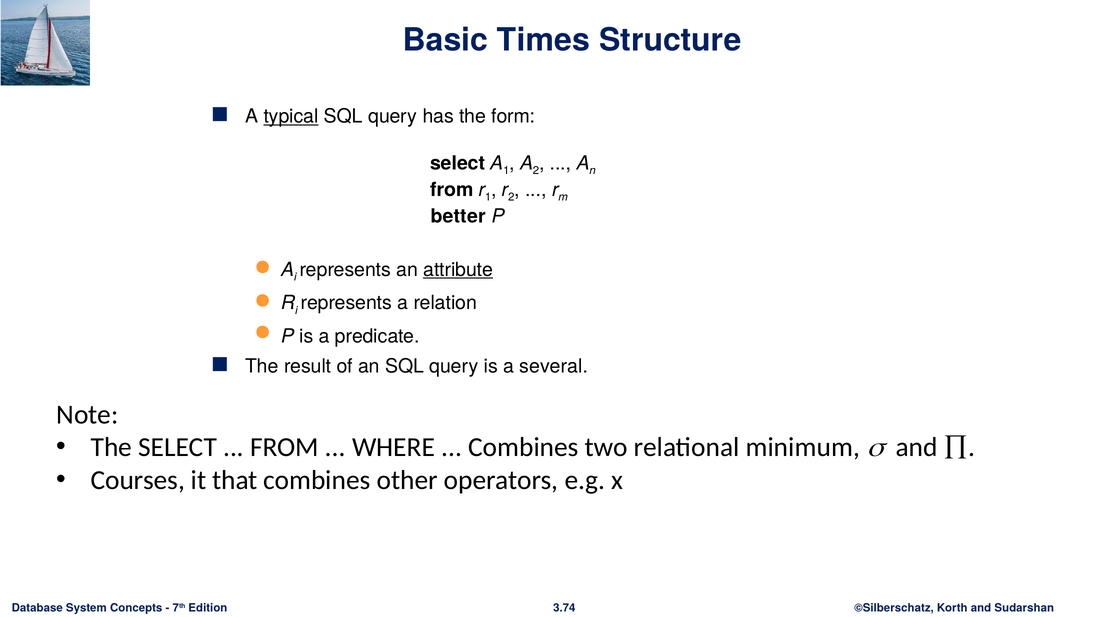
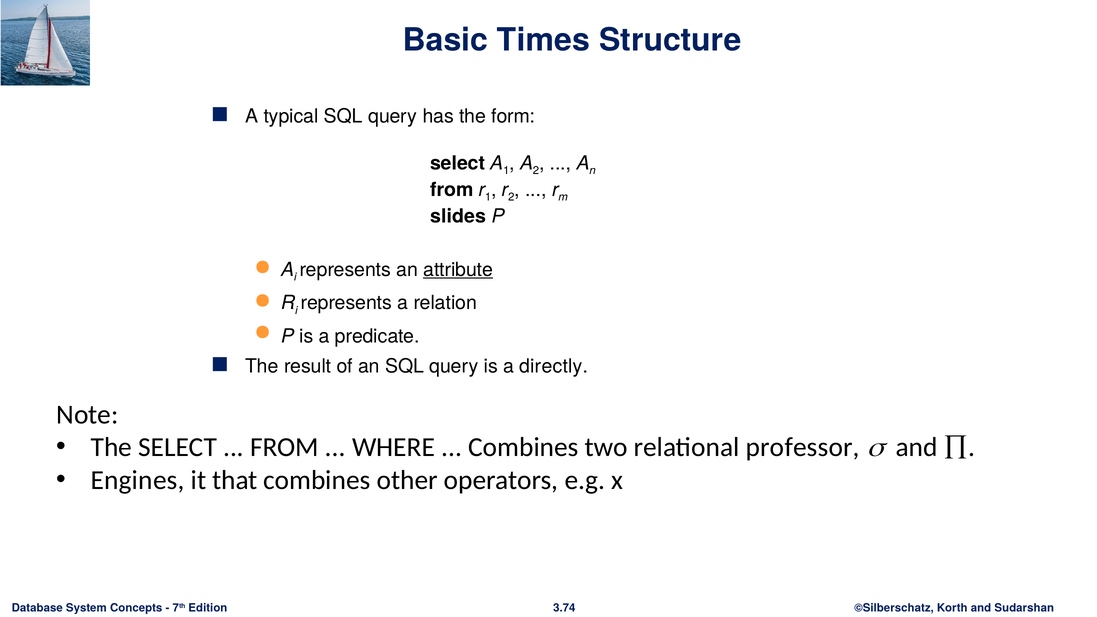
typical underline: present -> none
better: better -> slides
several: several -> directly
minimum: minimum -> professor
Courses: Courses -> Engines
